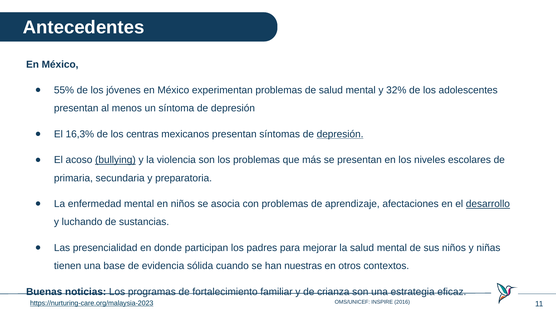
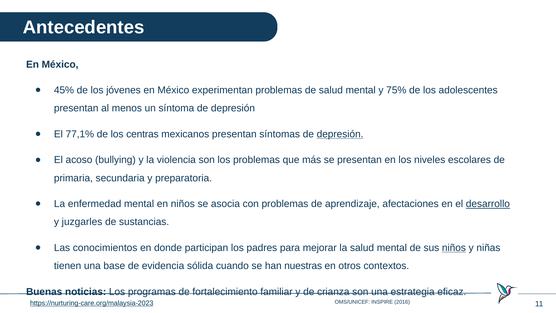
55%: 55% -> 45%
32%: 32% -> 75%
16,3%: 16,3% -> 77,1%
bullying underline: present -> none
luchando: luchando -> juzgarles
presencialidad: presencialidad -> conocimientos
niños at (454, 248) underline: none -> present
